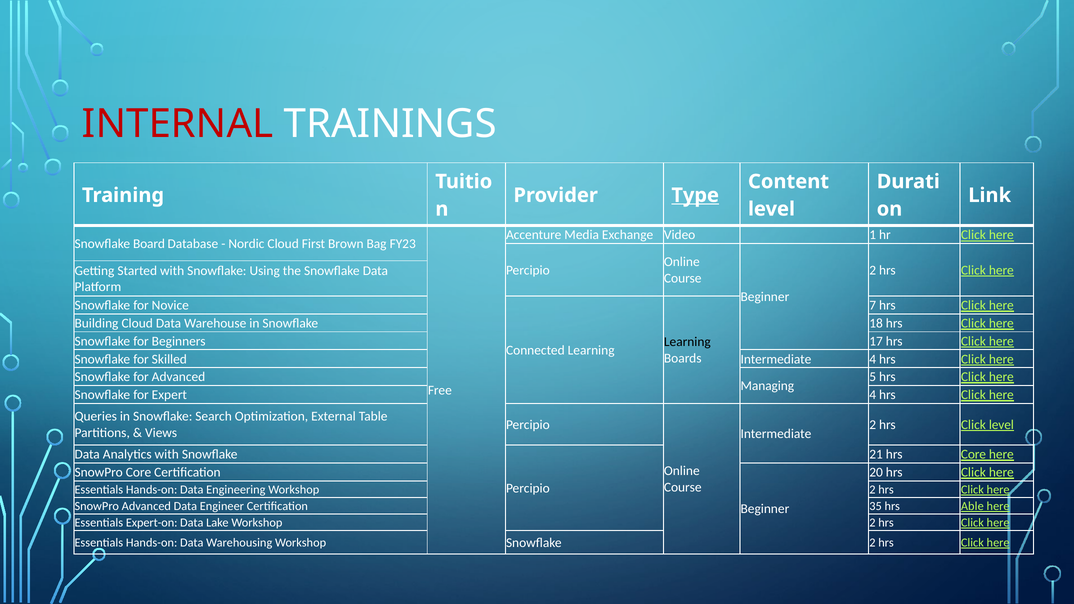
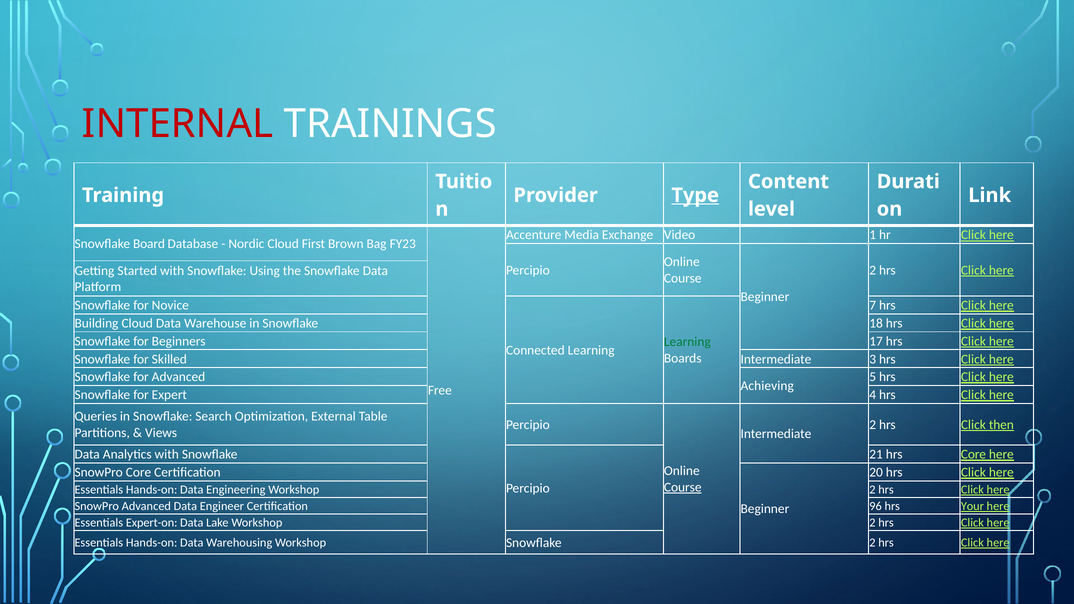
Learning at (687, 342) colour: black -> green
Intermediate 4: 4 -> 3
Managing: Managing -> Achieving
Click level: level -> then
Course at (683, 487) underline: none -> present
35: 35 -> 96
Able: Able -> Your
